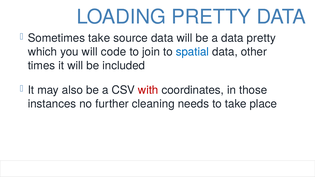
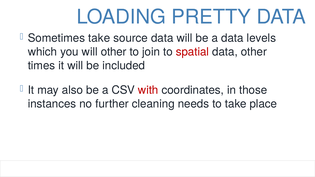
data pretty: pretty -> levels
will code: code -> other
spatial colour: blue -> red
